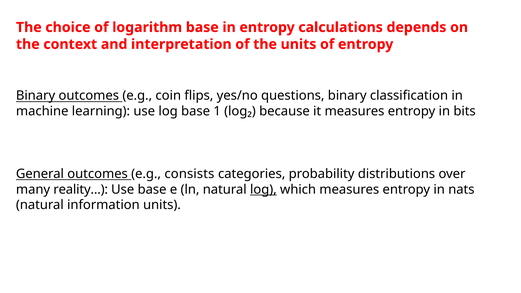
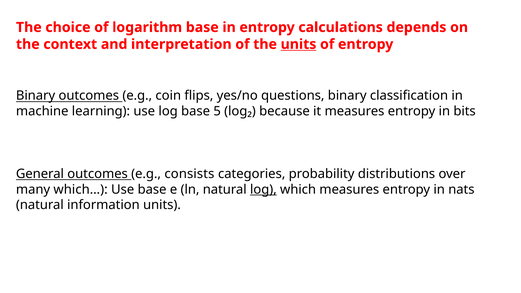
units at (298, 44) underline: none -> present
1: 1 -> 5
reality…: reality… -> which…
